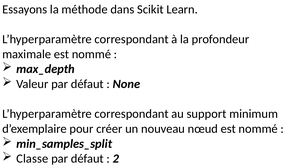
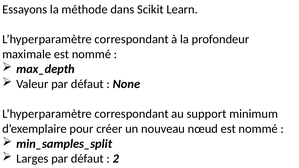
Classe: Classe -> Larges
